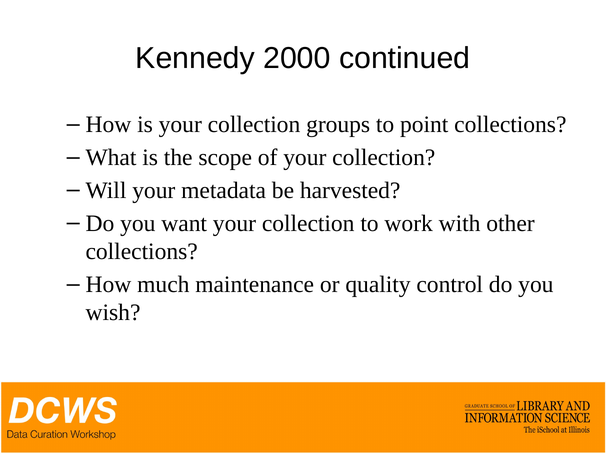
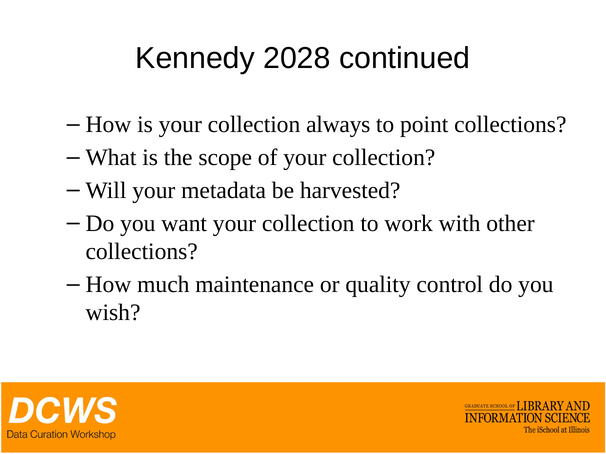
2000: 2000 -> 2028
groups: groups -> always
